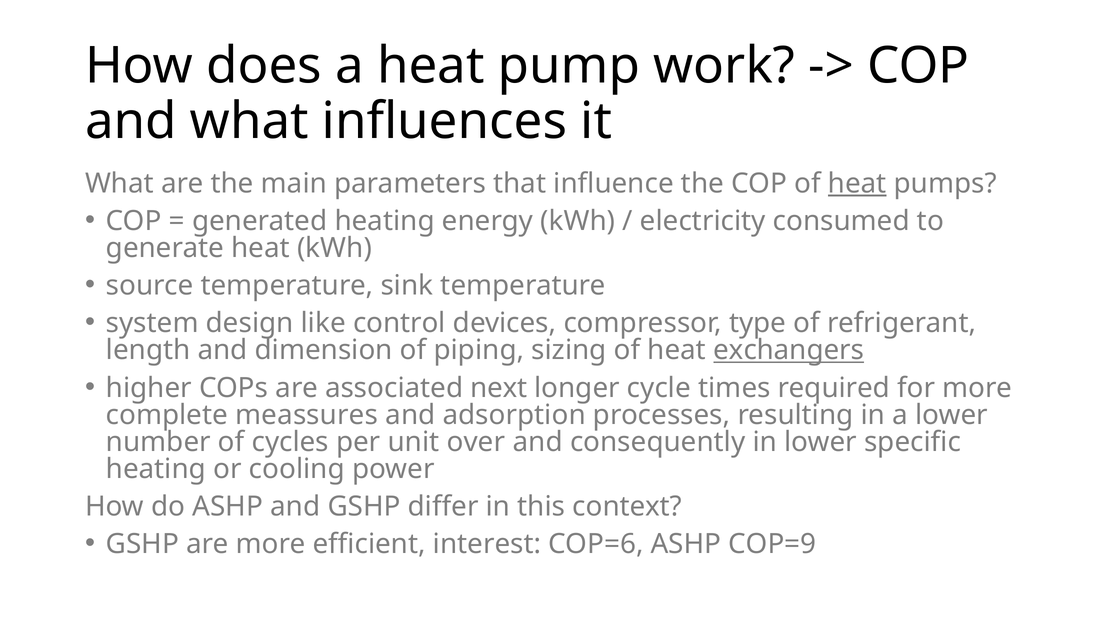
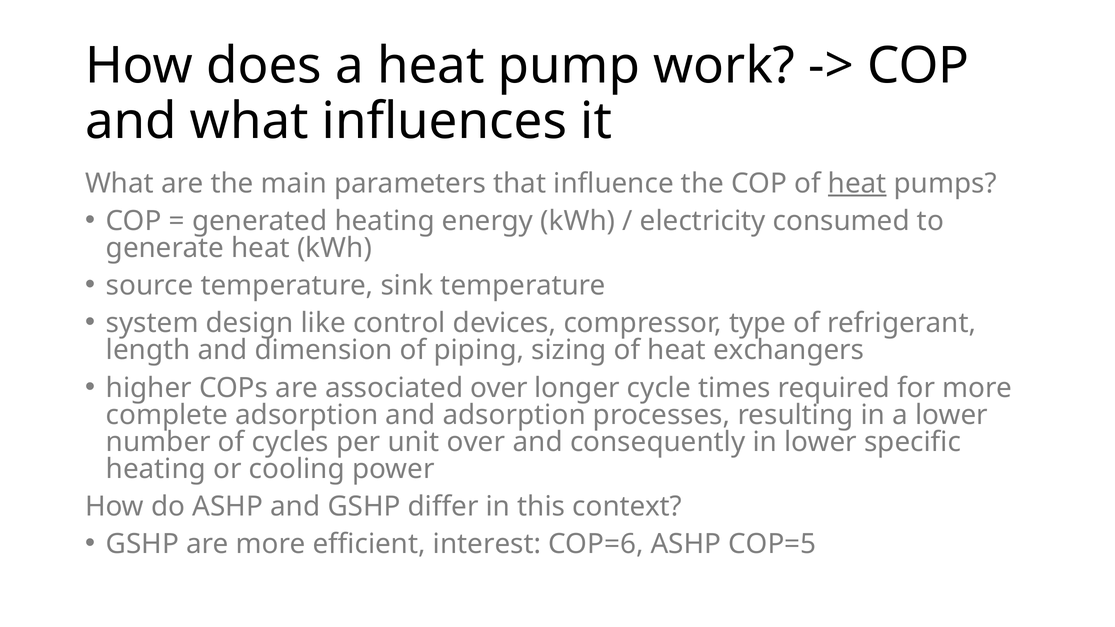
exchangers underline: present -> none
associated next: next -> over
complete meassures: meassures -> adsorption
COP=9: COP=9 -> COP=5
